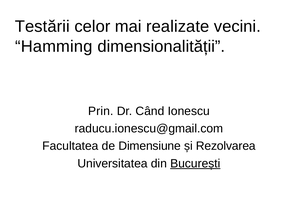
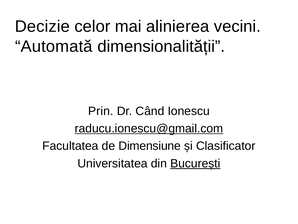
Testării: Testării -> Decizie
realizate: realizate -> alinierea
Hamming: Hamming -> Automată
raducu.ionescu@gmail.com underline: none -> present
Rezolvarea: Rezolvarea -> Clasificator
